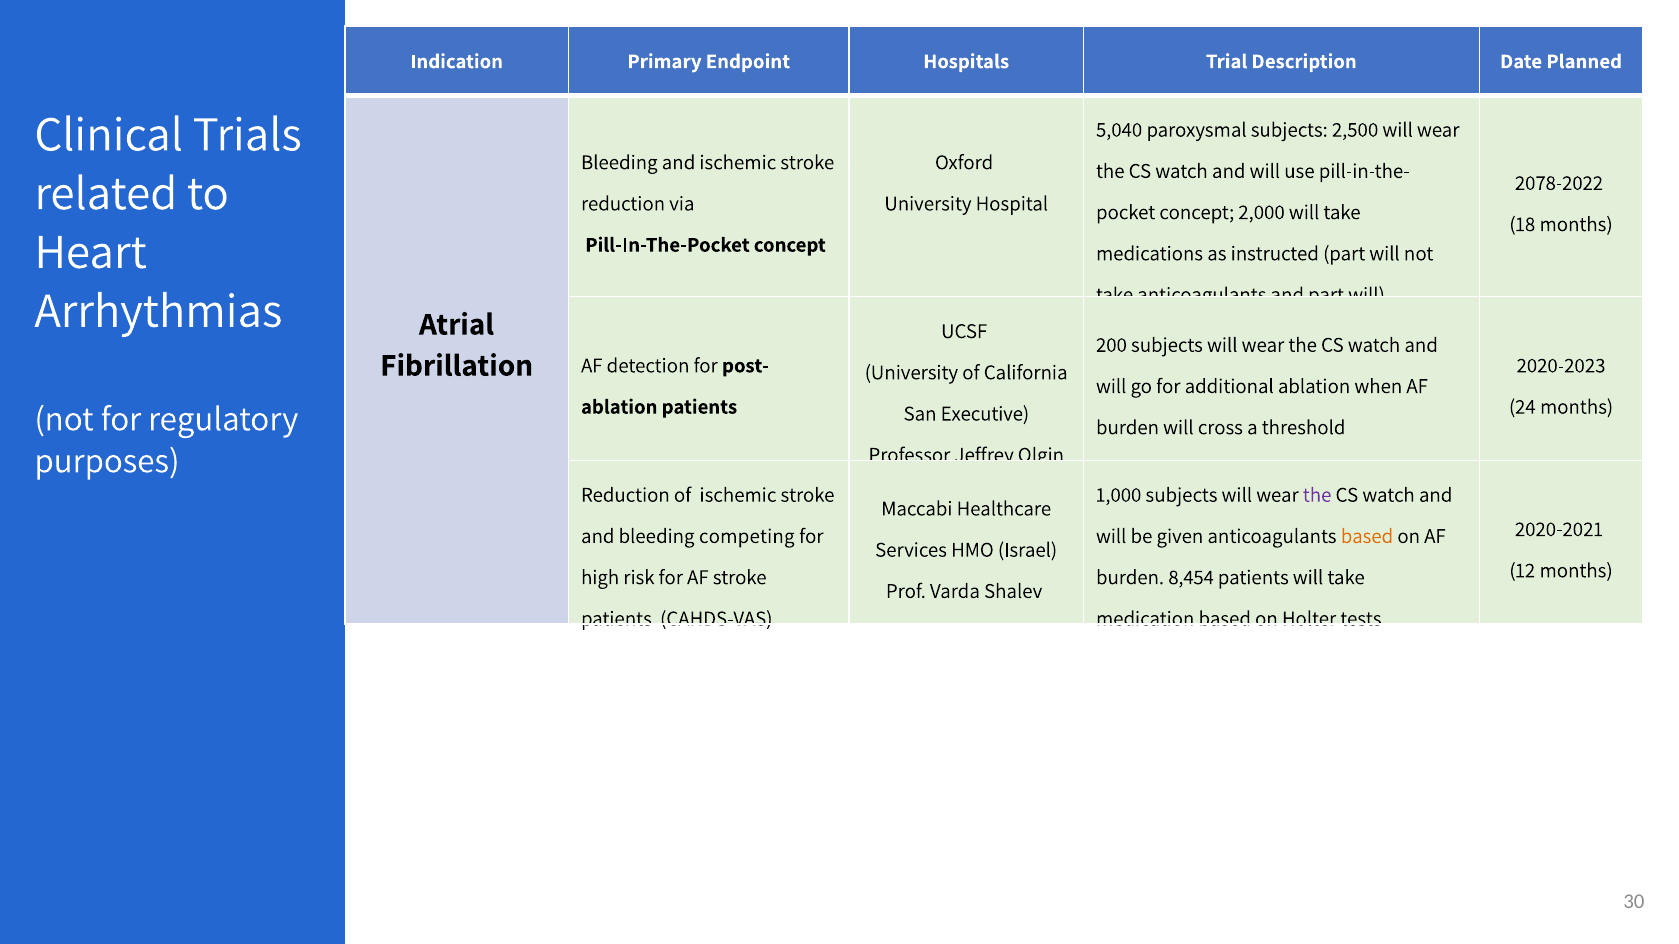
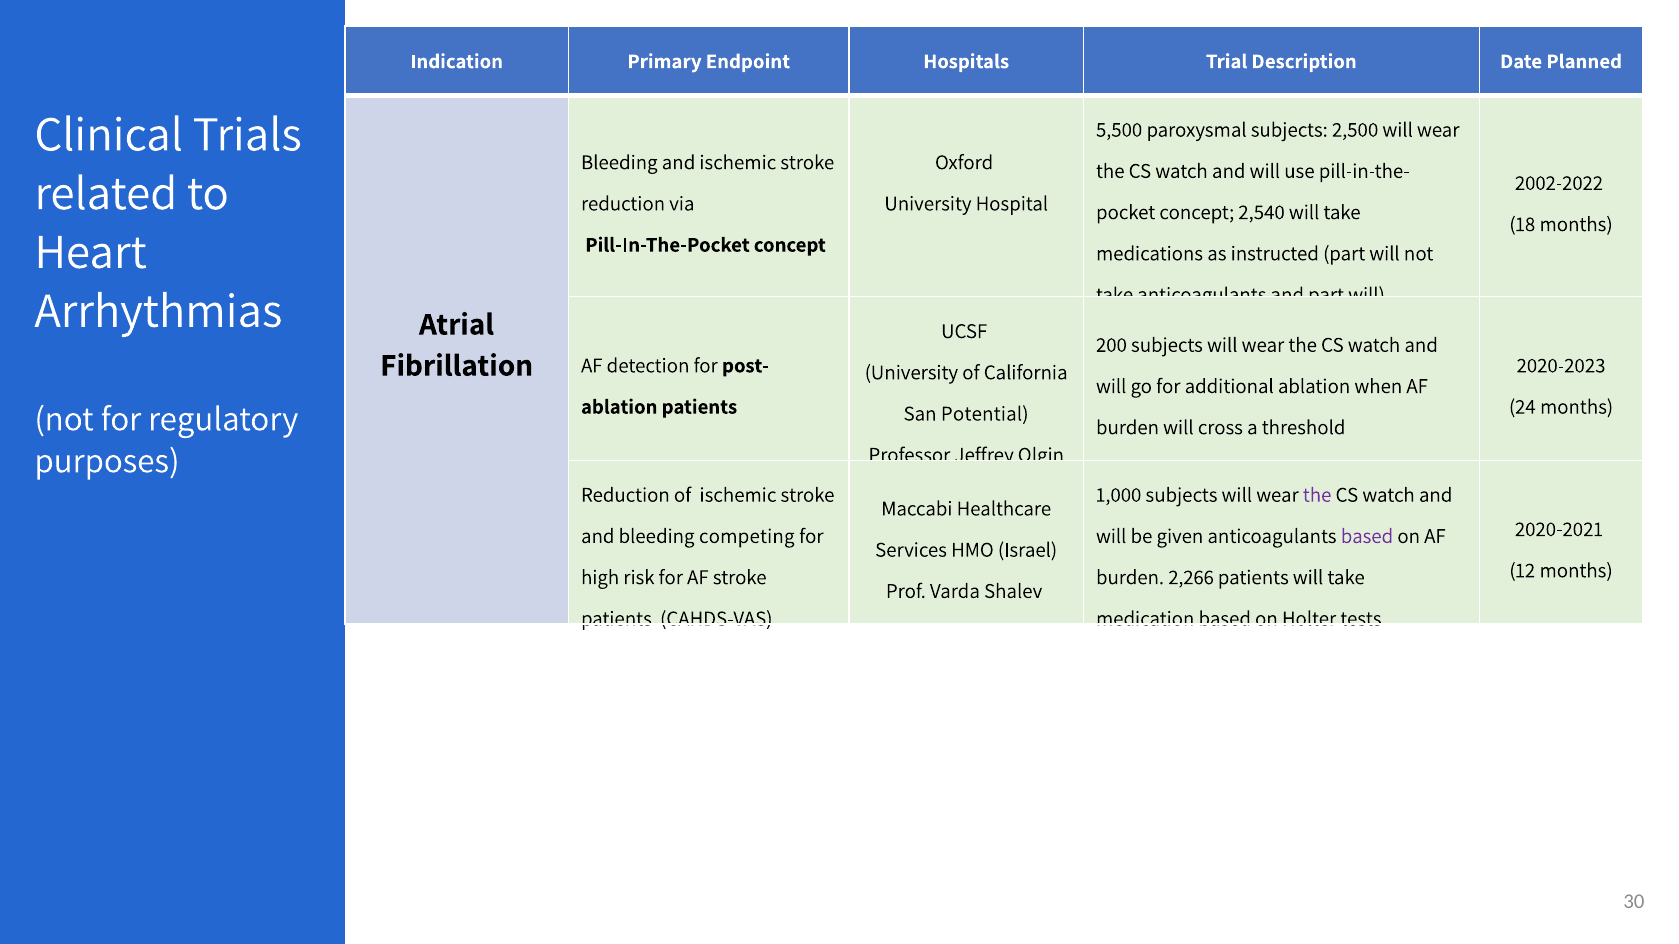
5,040: 5,040 -> 5,500
2078-2022: 2078-2022 -> 2002-2022
2,000: 2,000 -> 2,540
Executive: Executive -> Potential
based at (1367, 536) colour: orange -> purple
8,454: 8,454 -> 2,266
